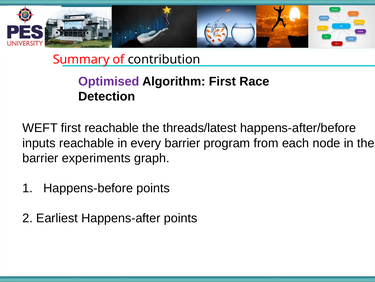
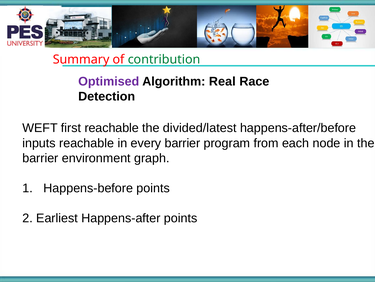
contribution colour: black -> green
Algorithm First: First -> Real
threads/latest: threads/latest -> divided/latest
experiments: experiments -> environment
